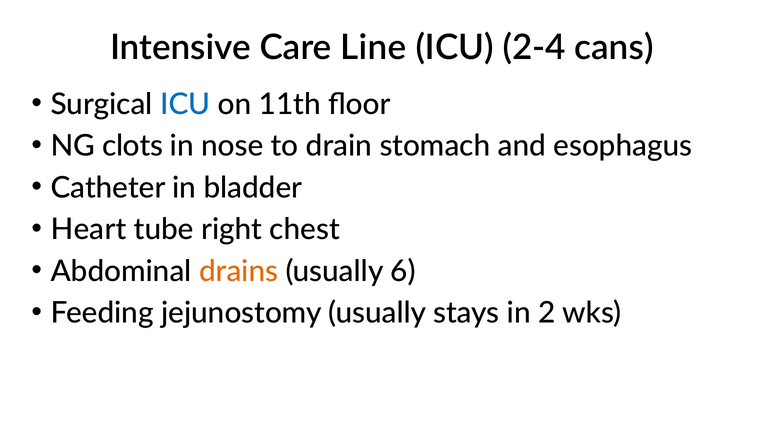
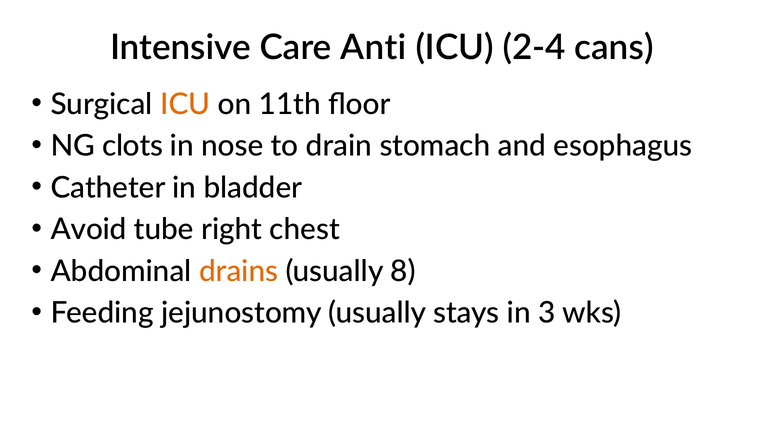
Line: Line -> Anti
ICU at (185, 104) colour: blue -> orange
Heart: Heart -> Avoid
6: 6 -> 8
2: 2 -> 3
